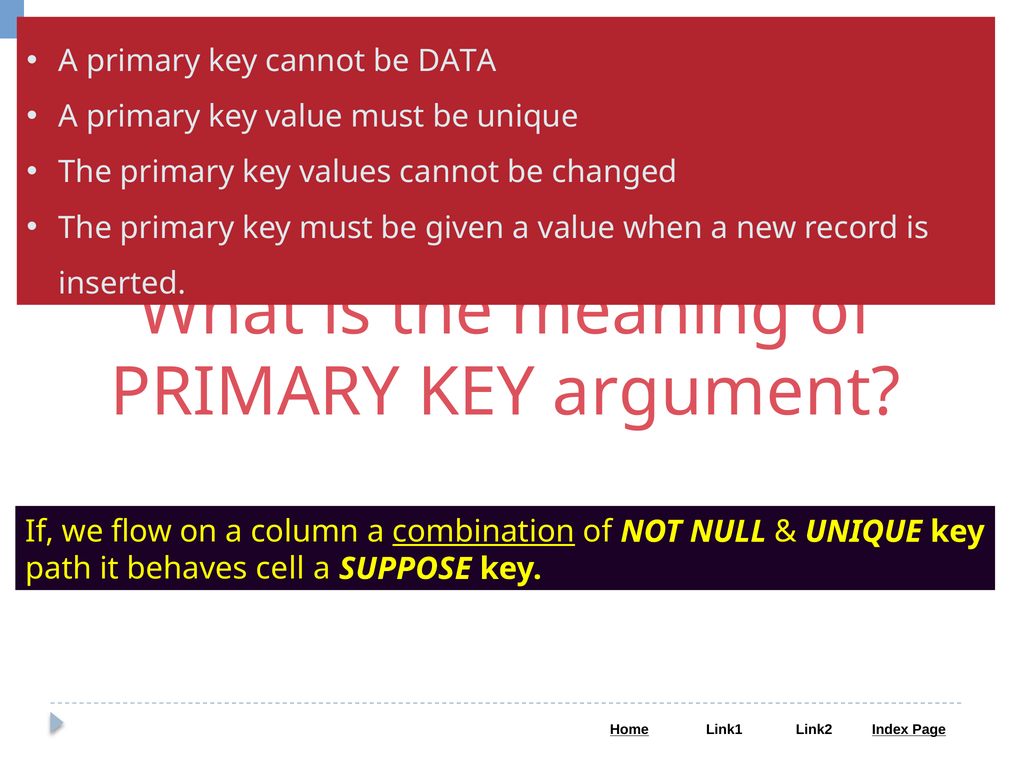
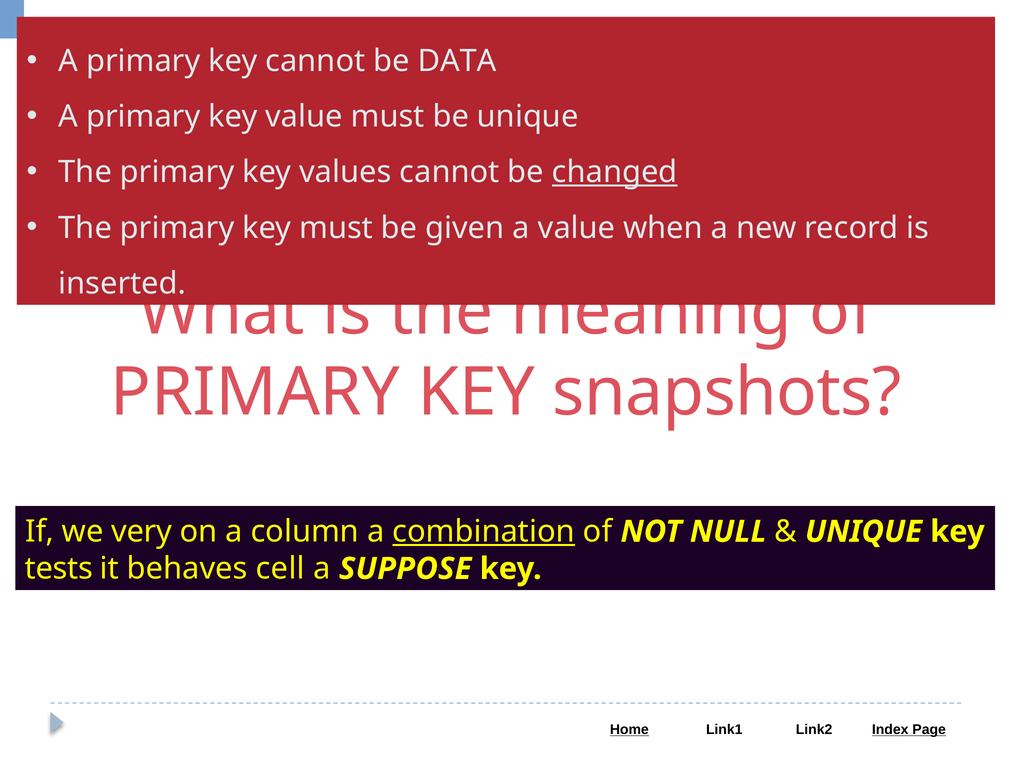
changed underline: none -> present
argument: argument -> snapshots
flow: flow -> very
path: path -> tests
